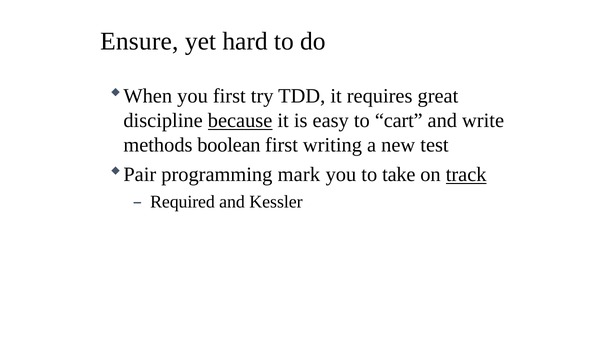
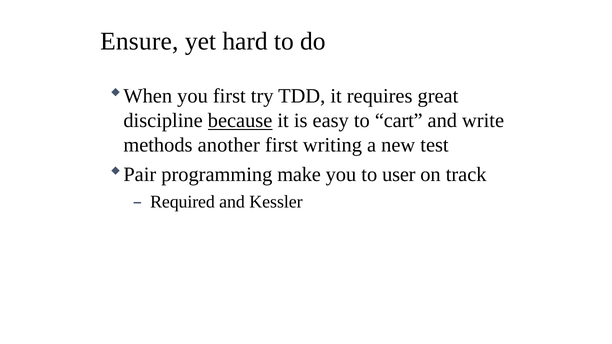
boolean: boolean -> another
mark: mark -> make
take: take -> user
track underline: present -> none
